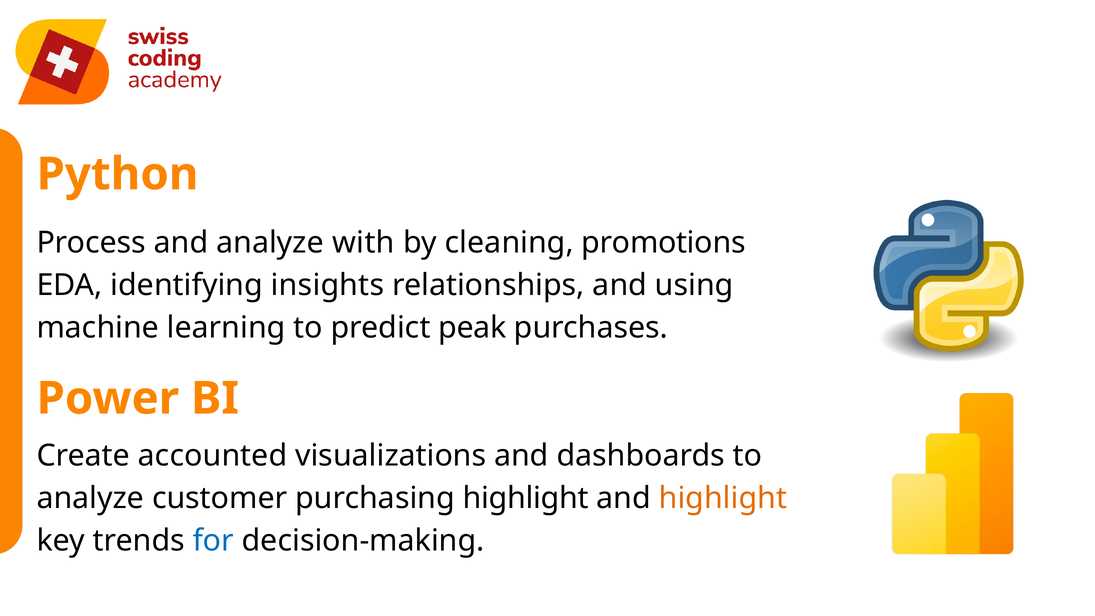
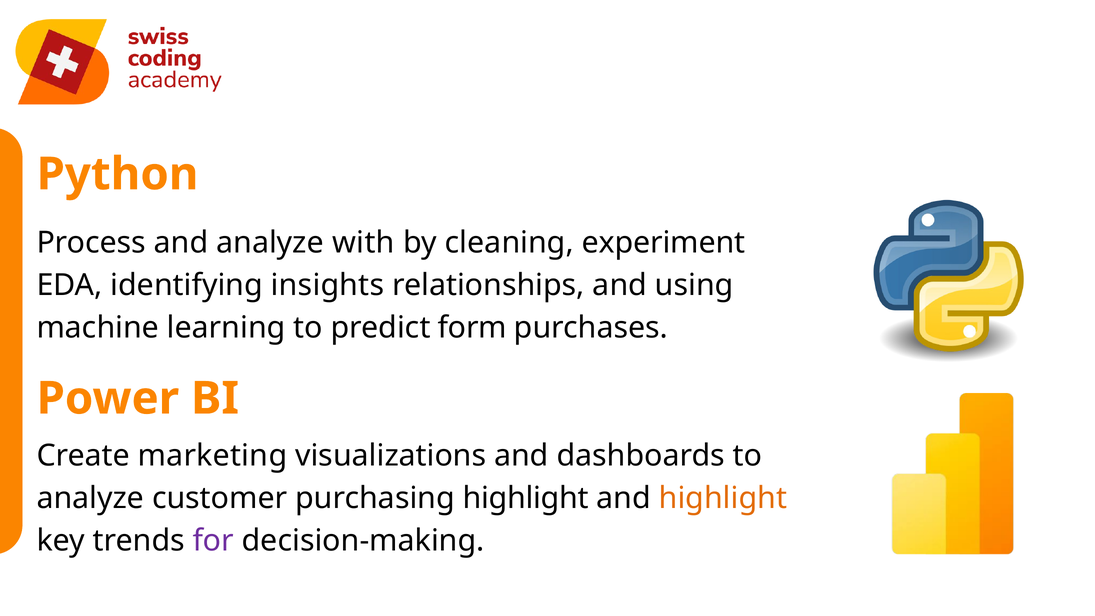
promotions: promotions -> experiment
peak: peak -> form
accounted: accounted -> marketing
for colour: blue -> purple
